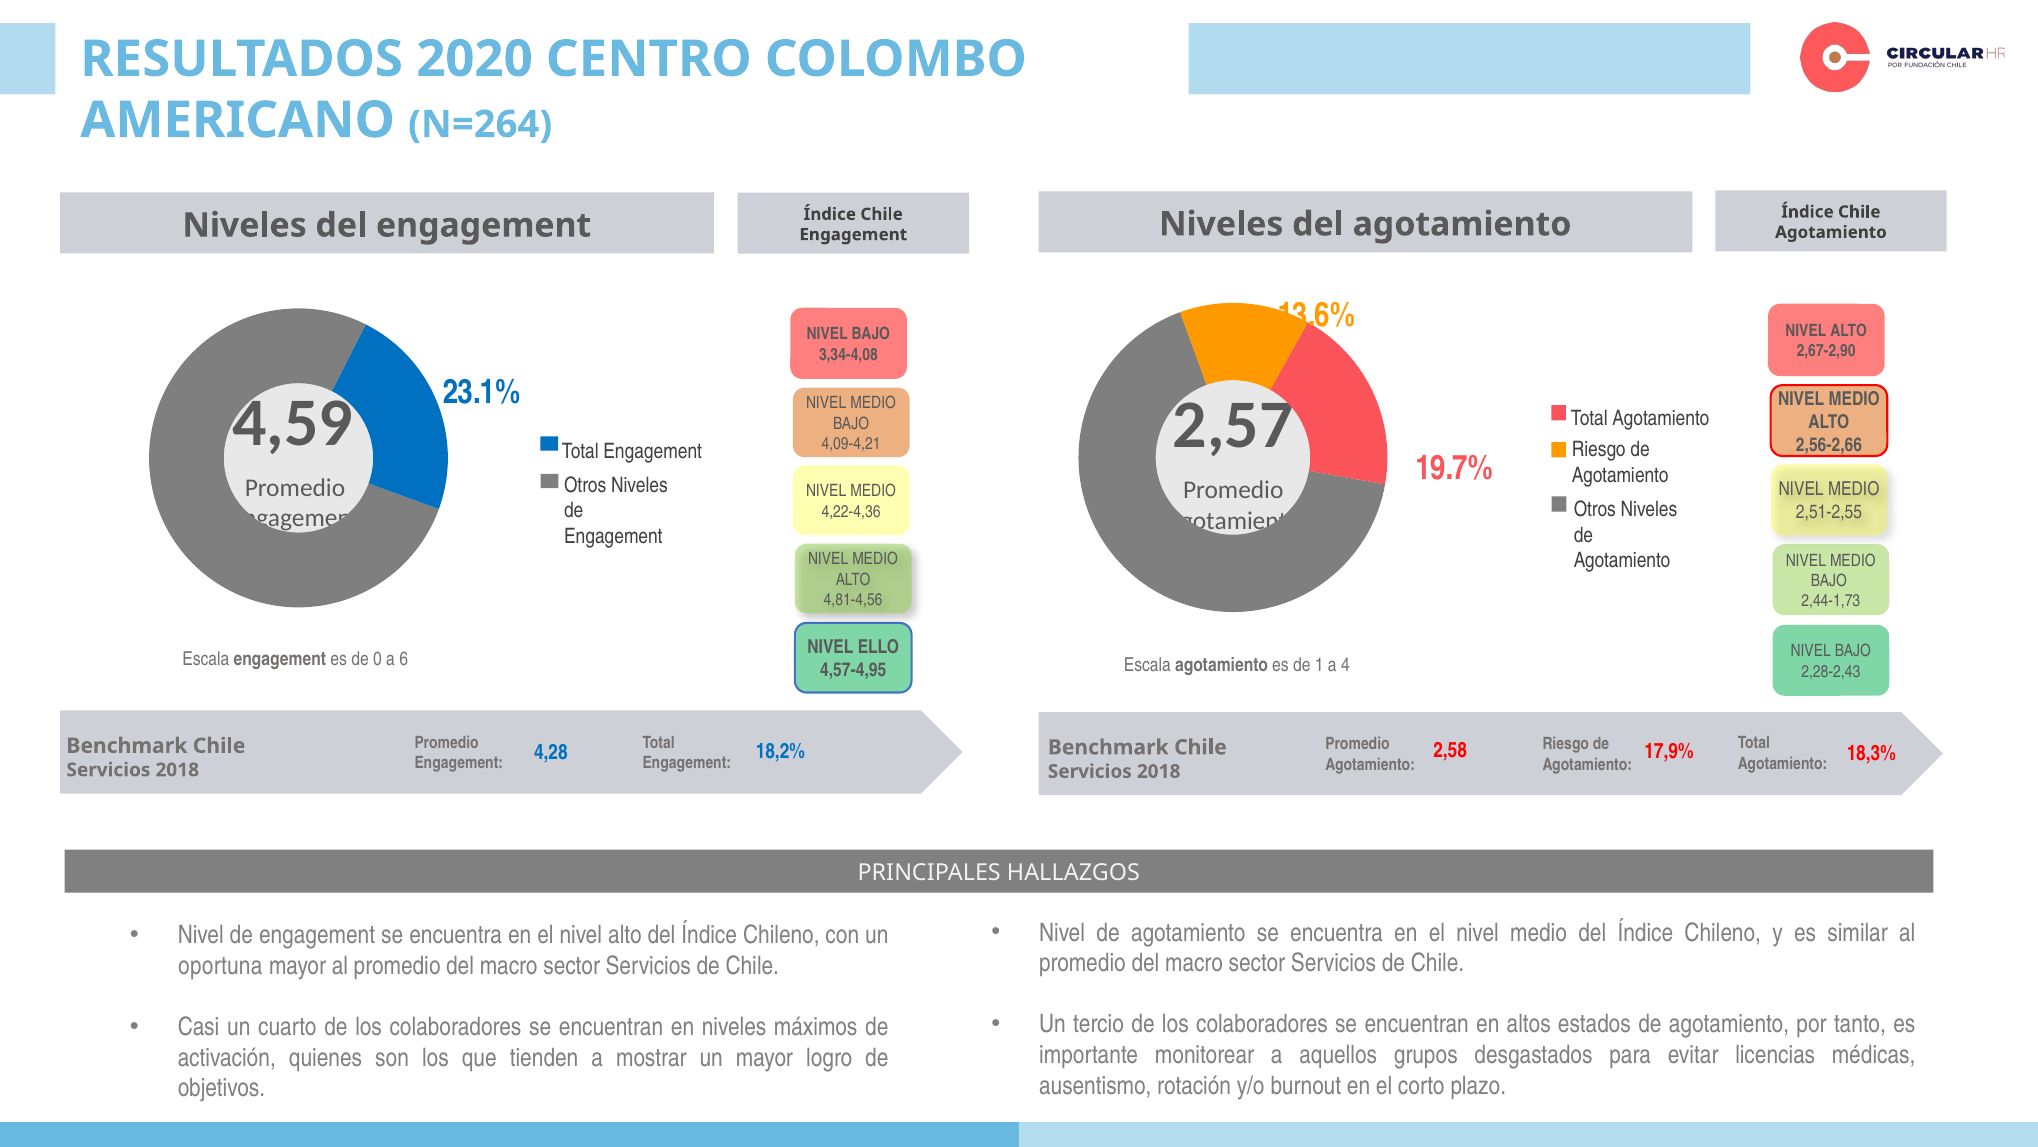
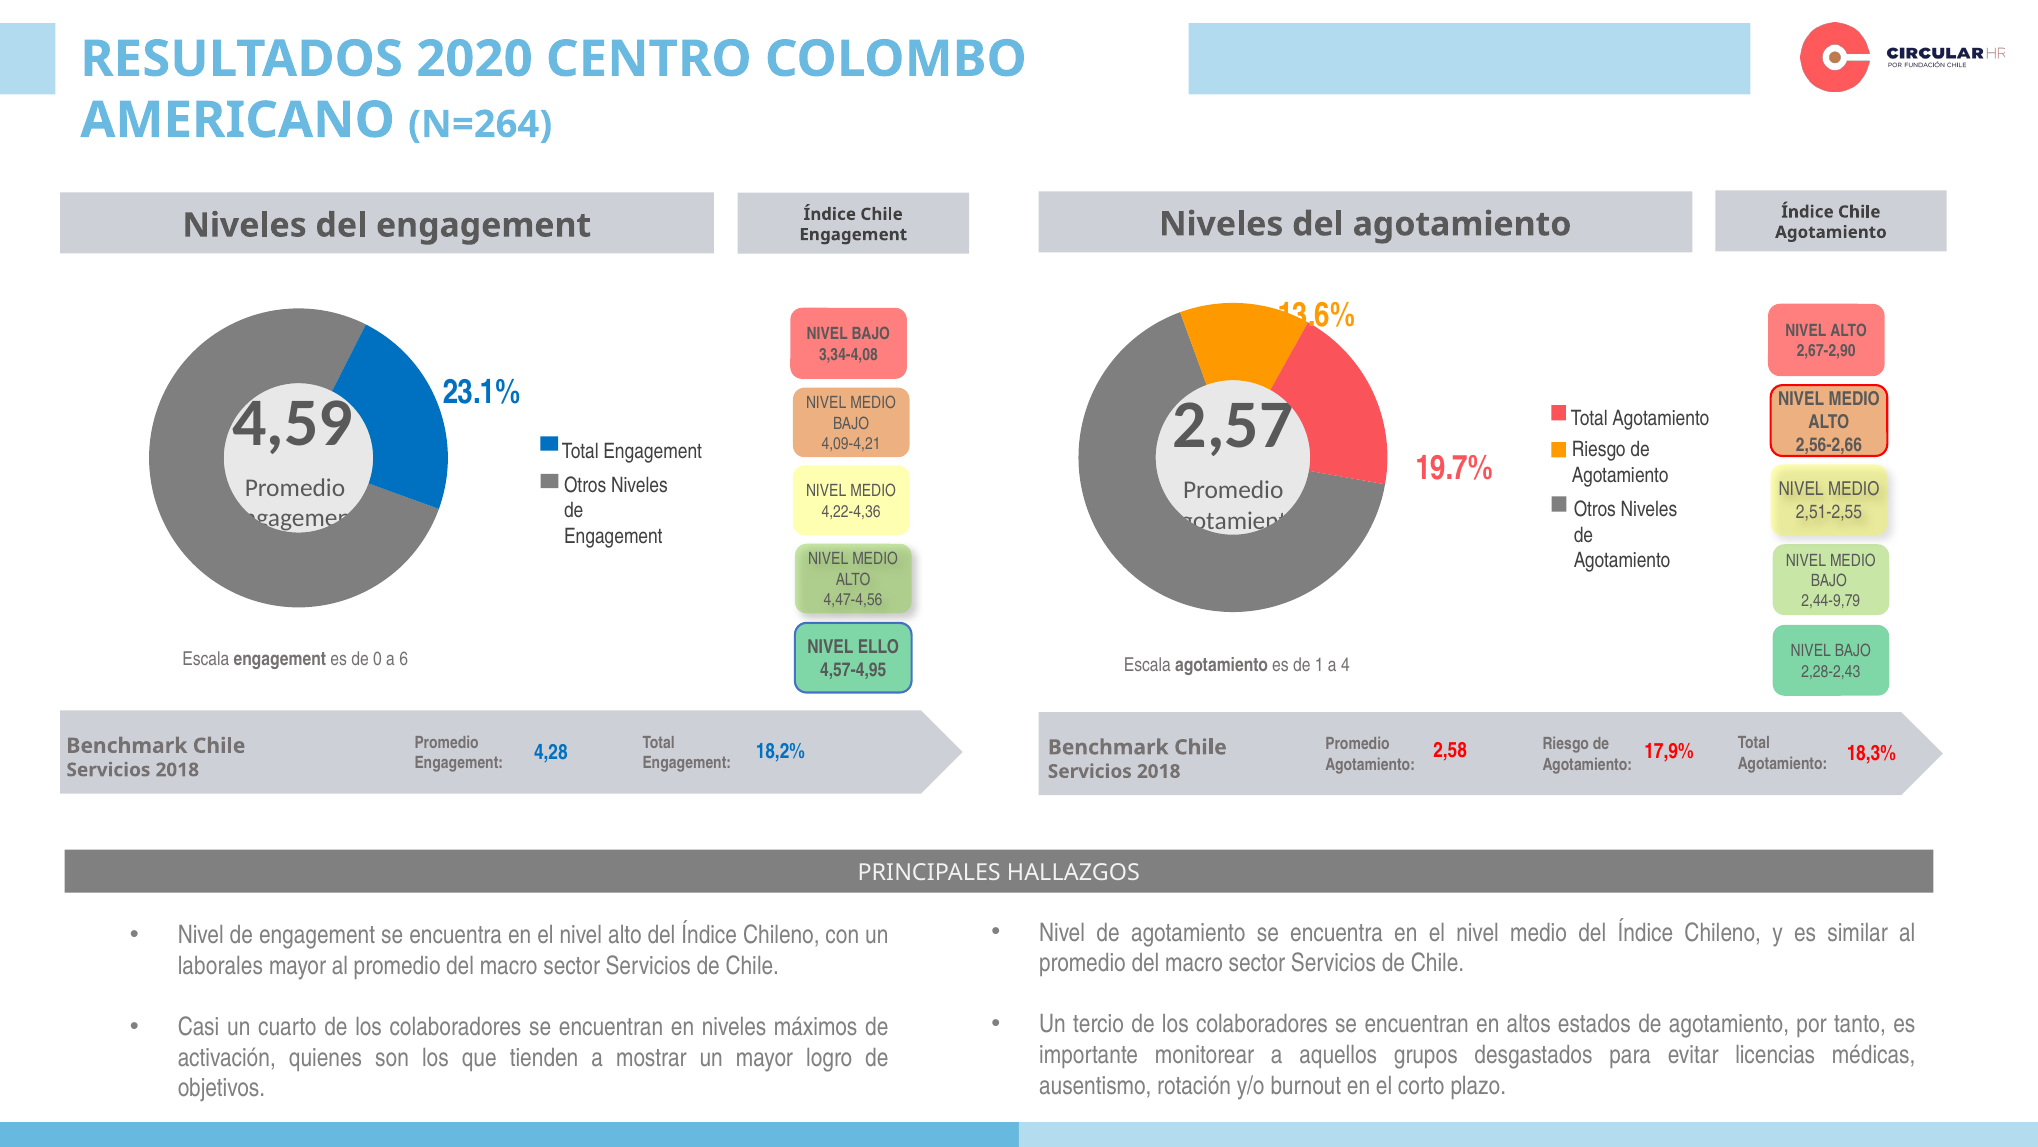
4,81-4,56: 4,81-4,56 -> 4,47-4,56
2,44-1,73: 2,44-1,73 -> 2,44-9,79
oportuna: oportuna -> laborales
